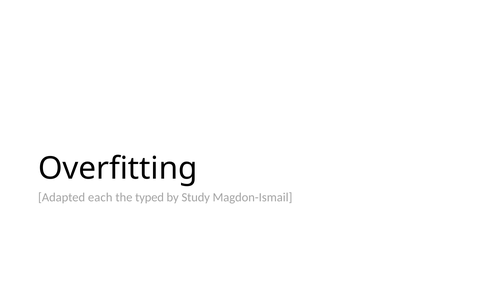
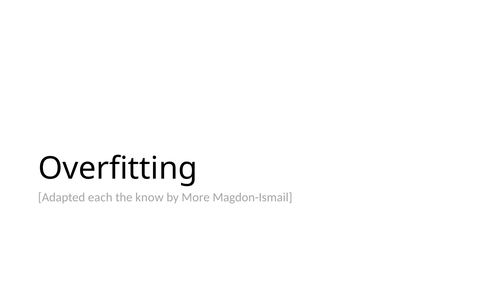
typed: typed -> know
Study: Study -> More
